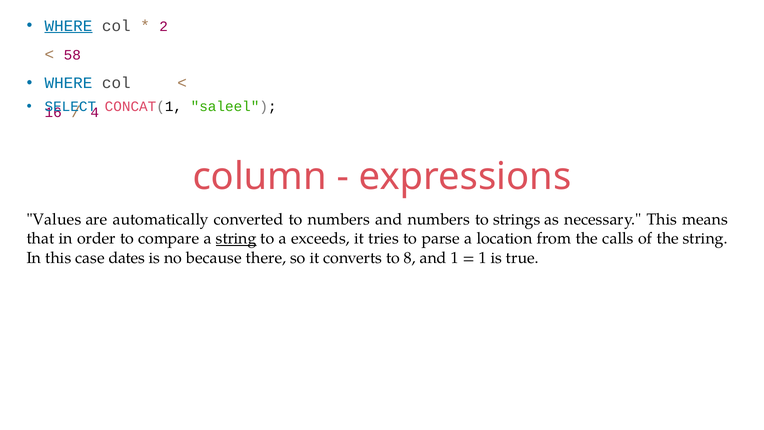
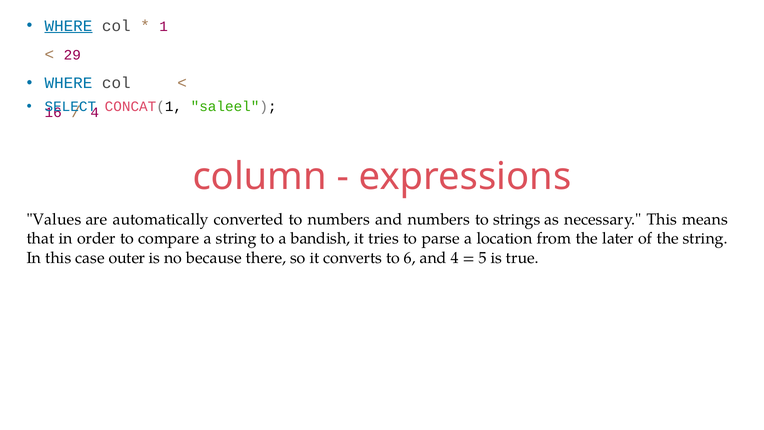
2: 2 -> 1
58: 58 -> 29
string at (236, 239) underline: present -> none
exceeds: exceeds -> bandish
calls: calls -> later
dates: dates -> outer
8: 8 -> 6
and 1: 1 -> 4
1 at (483, 258): 1 -> 5
